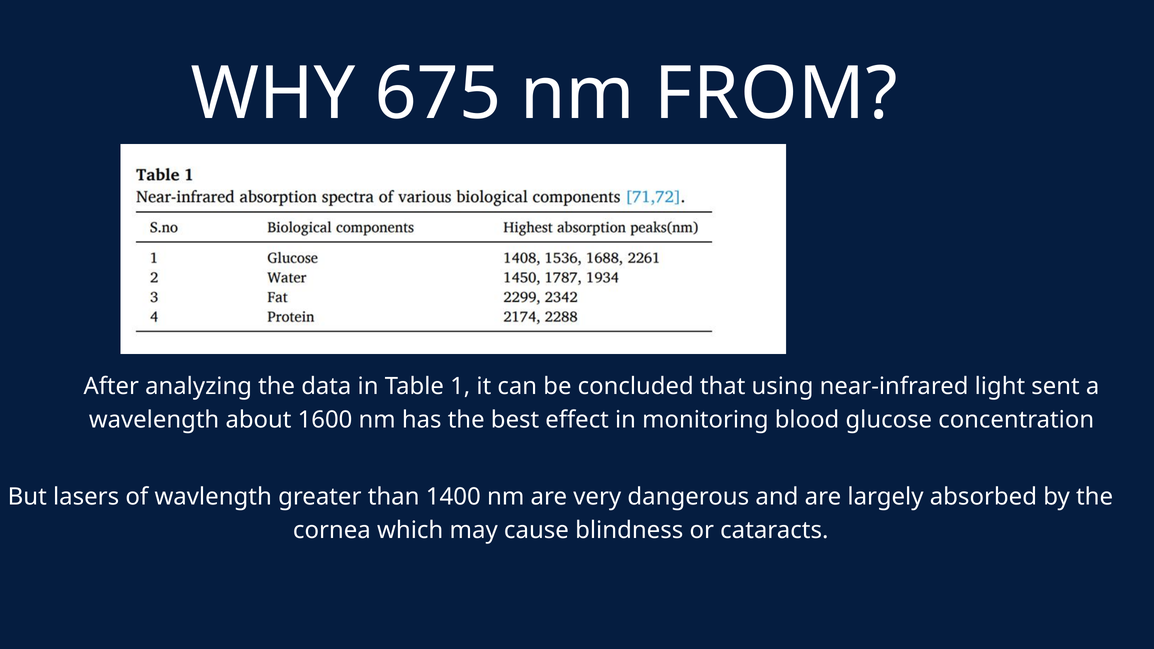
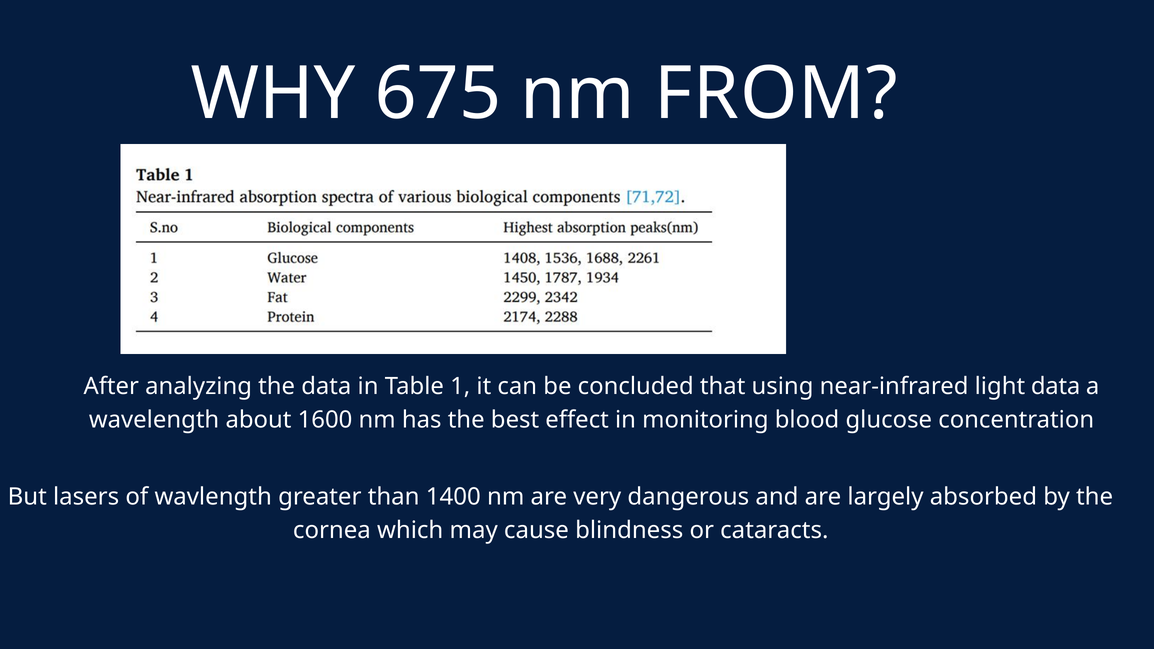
light sent: sent -> data
